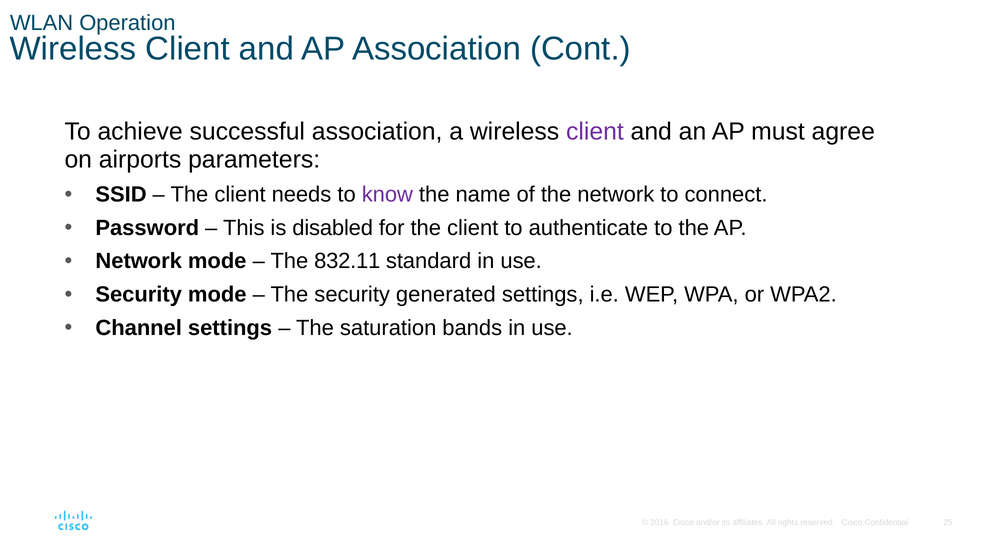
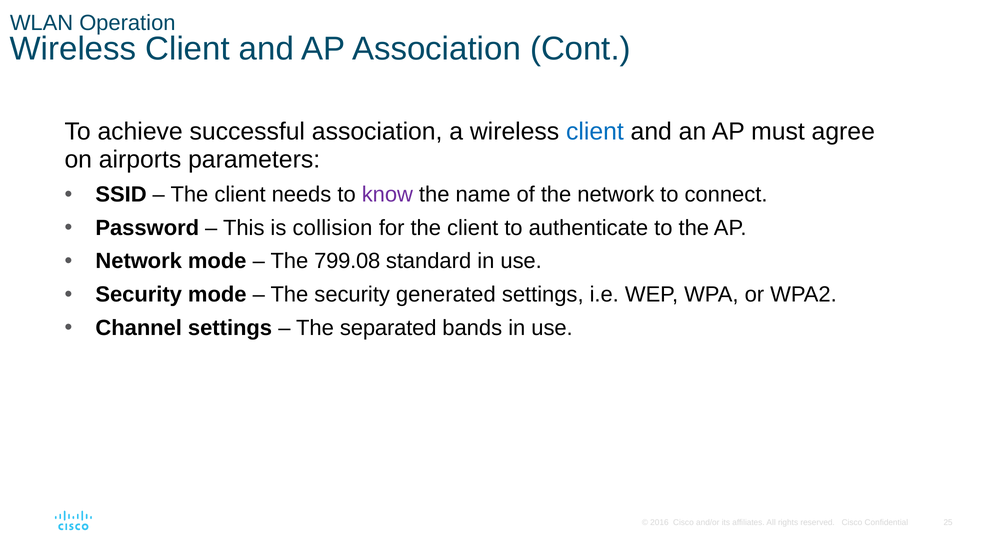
client at (595, 131) colour: purple -> blue
disabled: disabled -> collision
832.11: 832.11 -> 799.08
saturation: saturation -> separated
